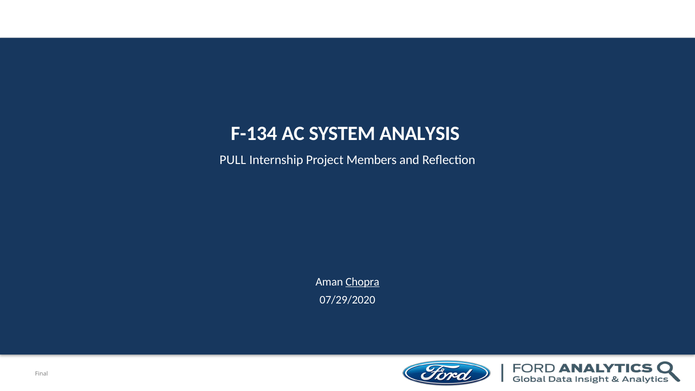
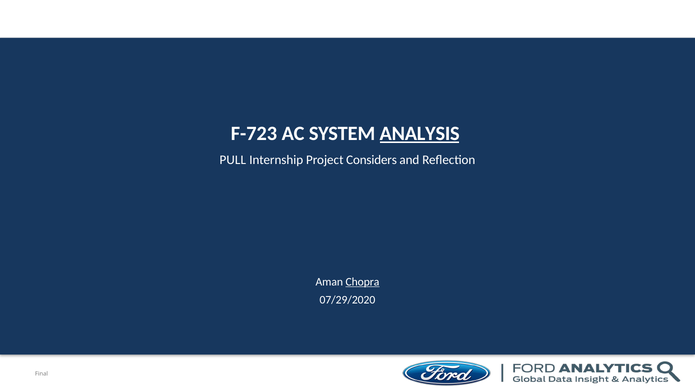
F-134: F-134 -> F-723
ANALYSIS underline: none -> present
Members: Members -> Considers
